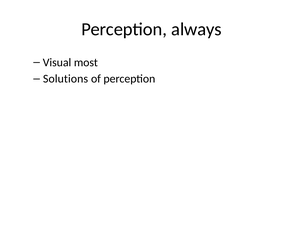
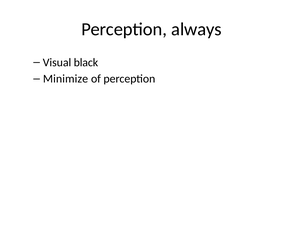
most: most -> black
Solutions: Solutions -> Minimize
